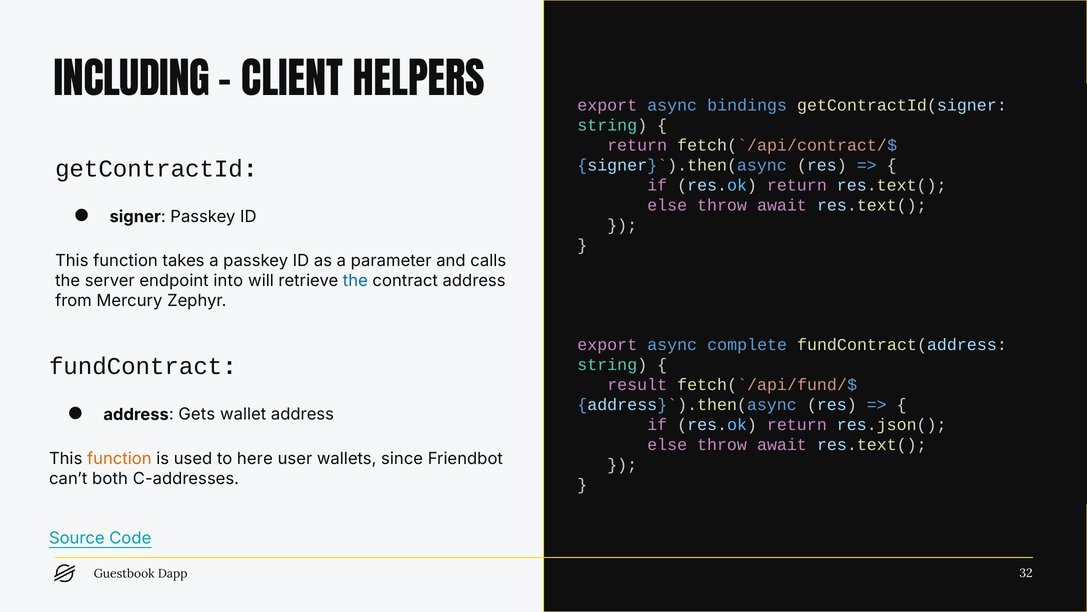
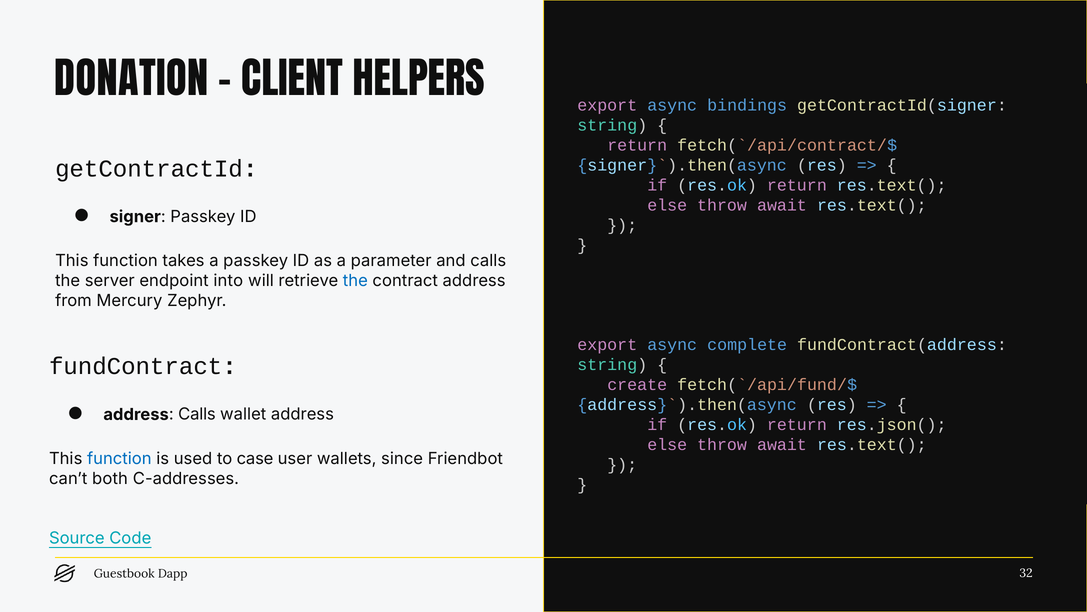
INCLUDING: INCLUDING -> DONATION
result: result -> create
address Gets: Gets -> Calls
function at (119, 458) colour: orange -> blue
here: here -> case
